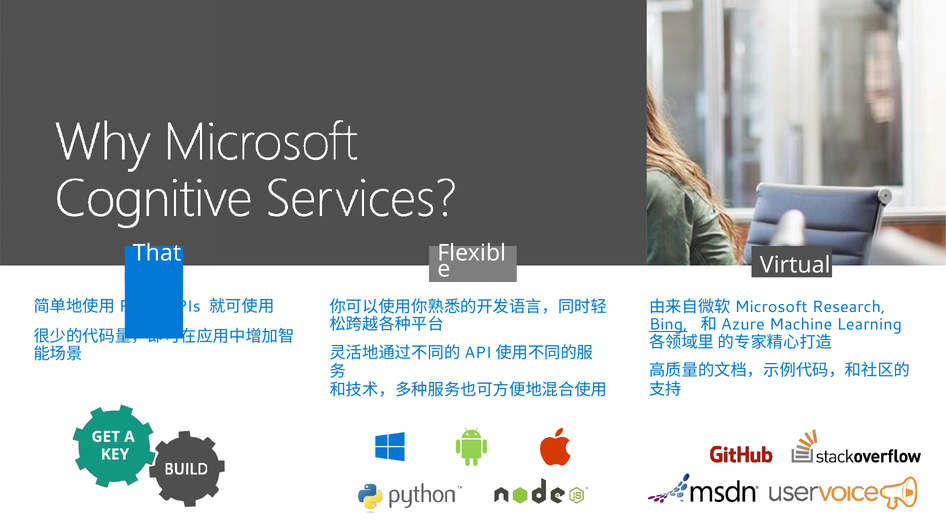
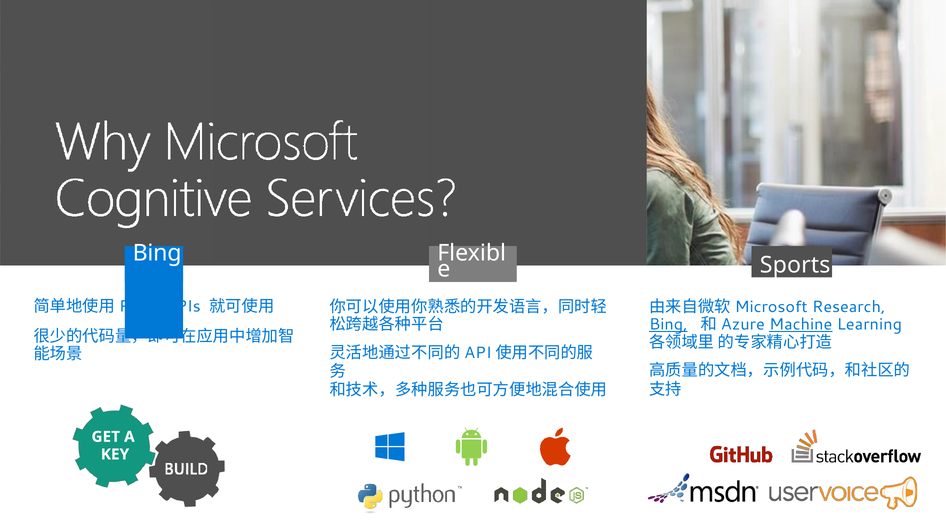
That at (157, 253): That -> Bing
Virtual: Virtual -> Sports
Machine underline: none -> present
